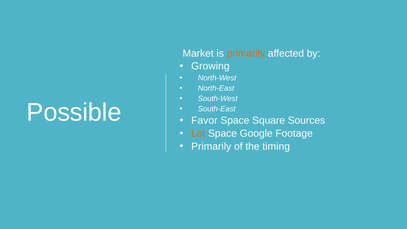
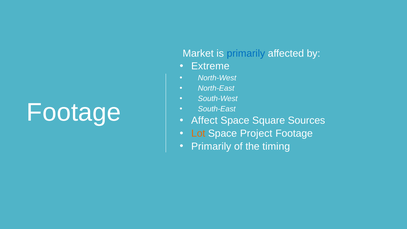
primarily at (246, 53) colour: orange -> blue
Growing: Growing -> Extreme
Possible at (74, 112): Possible -> Footage
Favor: Favor -> Affect
Google: Google -> Project
